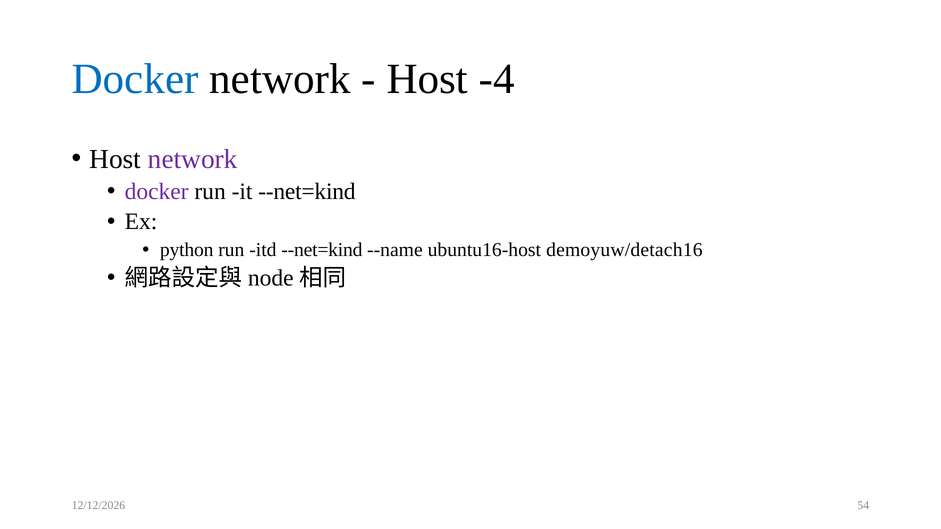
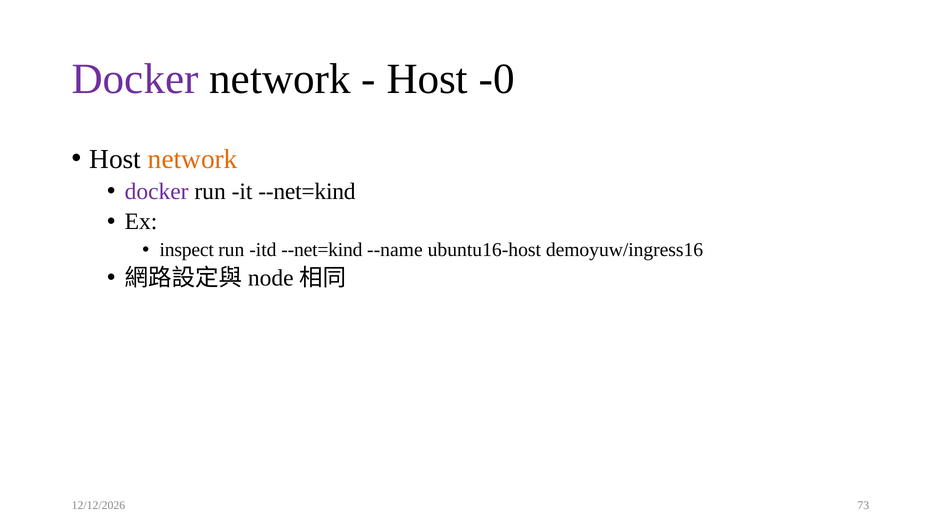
Docker at (135, 79) colour: blue -> purple
-4: -4 -> -0
network at (193, 159) colour: purple -> orange
python: python -> inspect
demoyuw/detach16: demoyuw/detach16 -> demoyuw/ingress16
54: 54 -> 73
